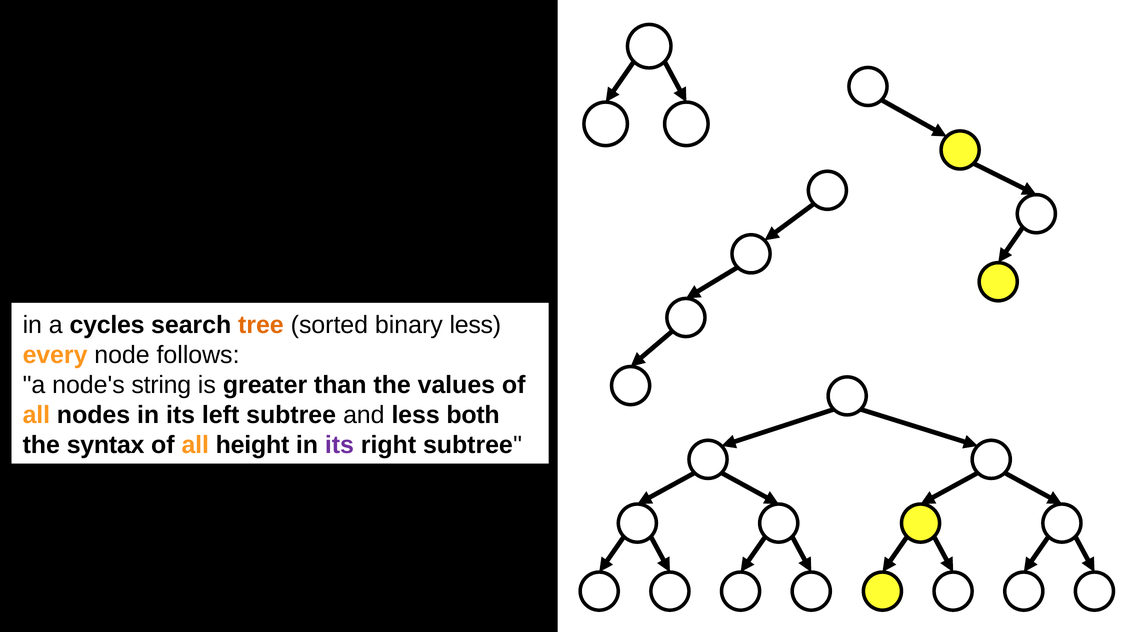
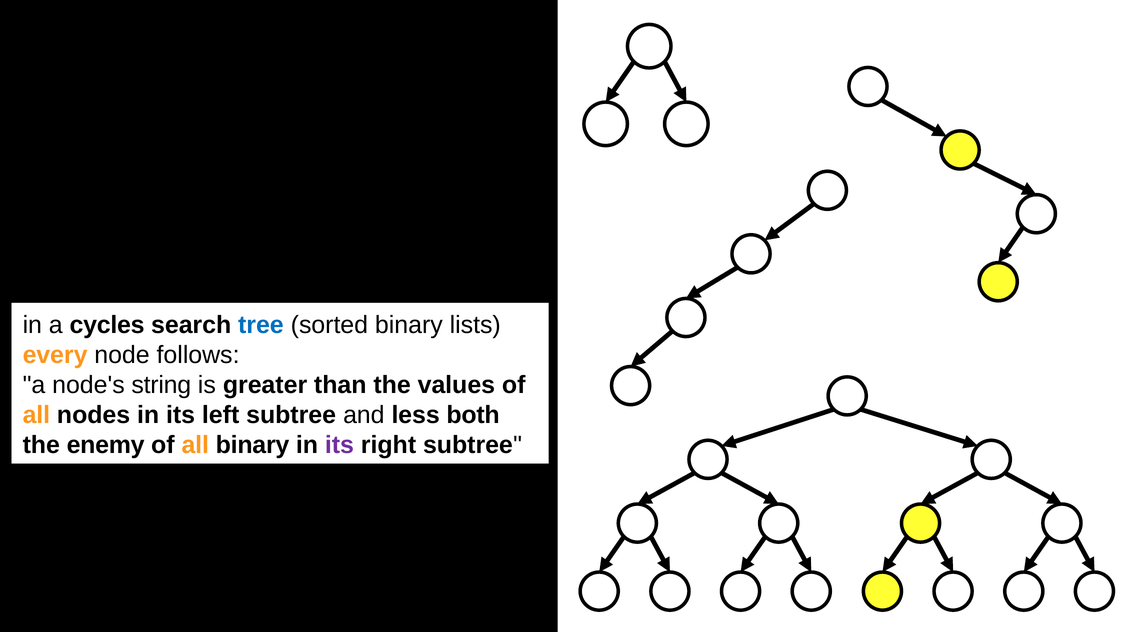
tree colour: orange -> blue
binary less: less -> lists
syntax: syntax -> enemy
all height: height -> binary
